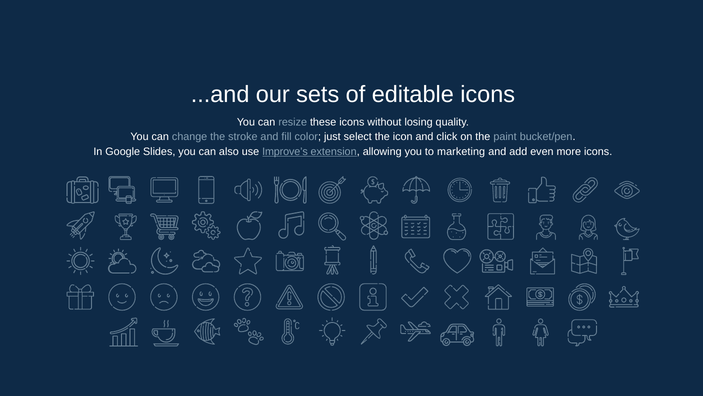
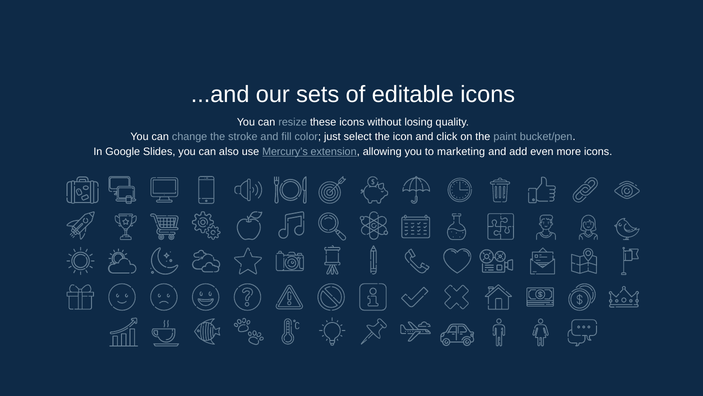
Improve’s: Improve’s -> Mercury’s
